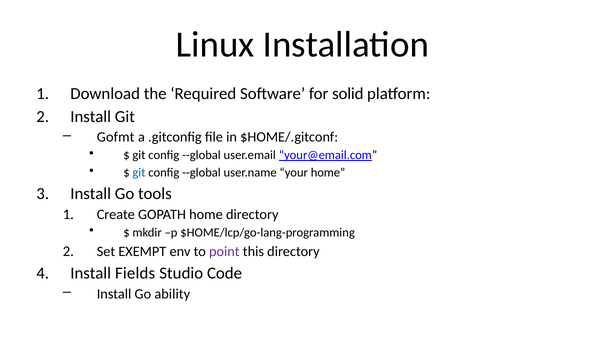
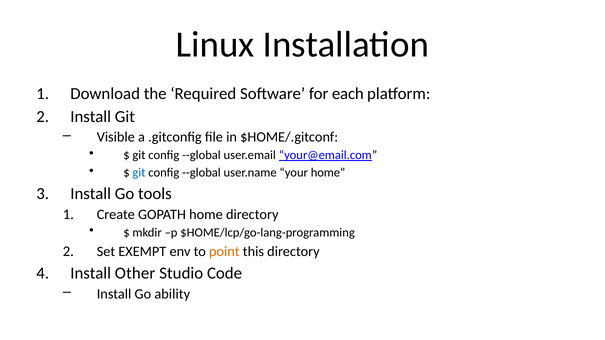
solid: solid -> each
Gofmt: Gofmt -> Visible
point colour: purple -> orange
Fields: Fields -> Other
